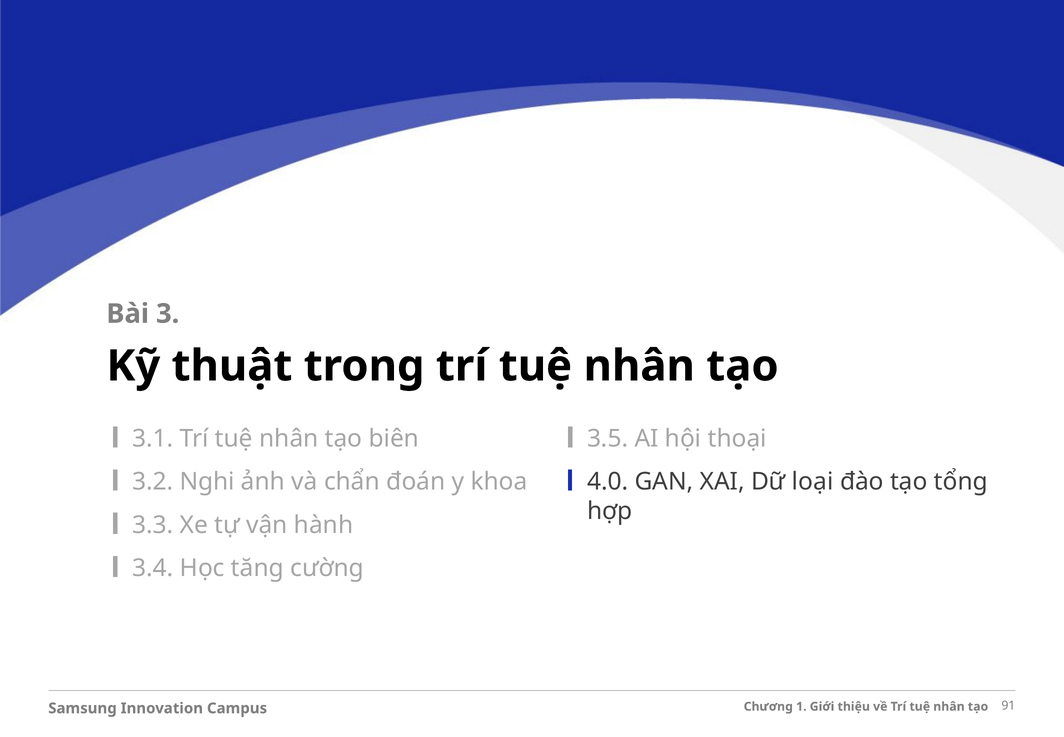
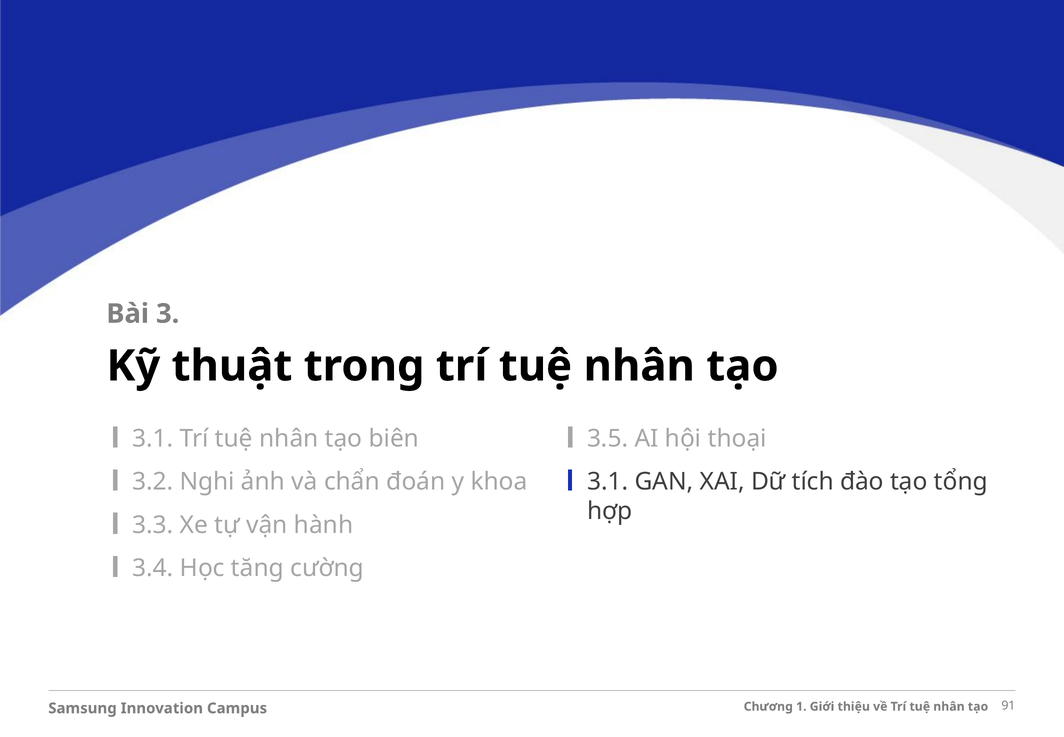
4.0 at (608, 482): 4.0 -> 3.1
loại: loại -> tích
